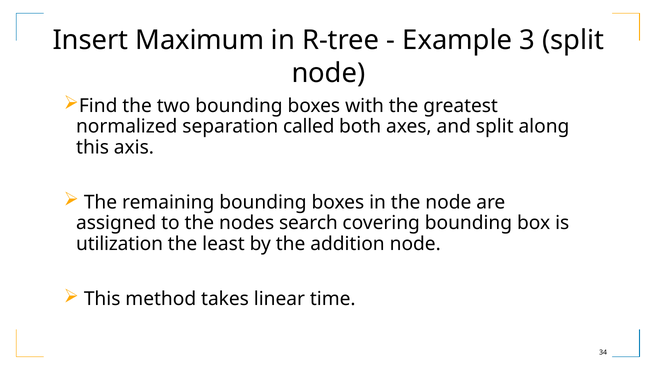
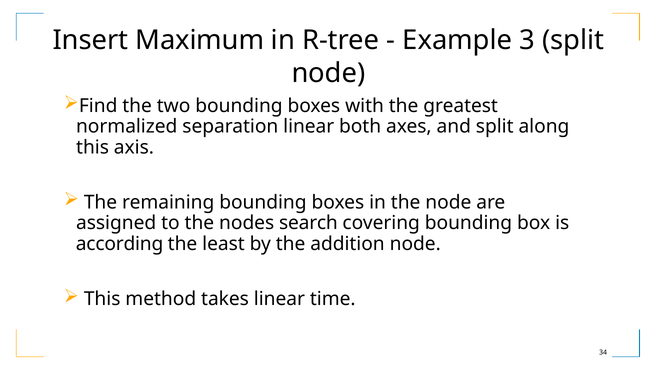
separation called: called -> linear
utilization: utilization -> according
